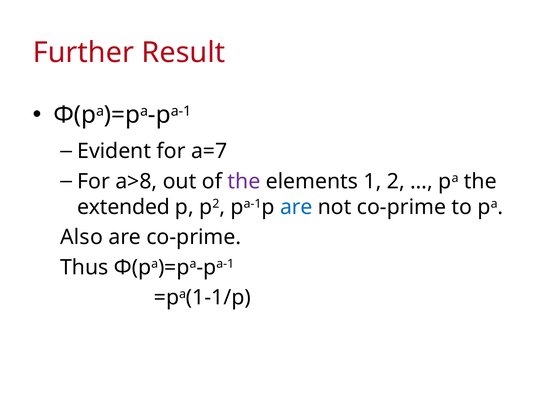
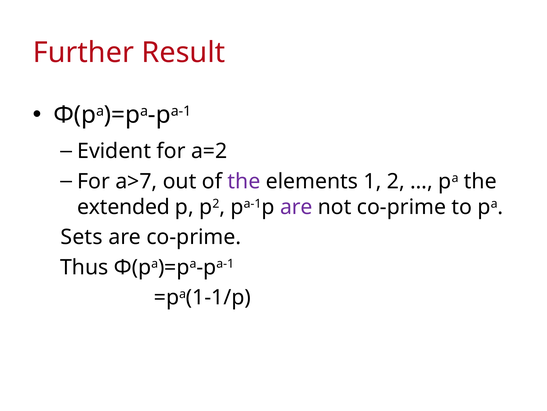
a=7: a=7 -> a=2
a>8: a>8 -> a>7
are at (296, 207) colour: blue -> purple
Also: Also -> Sets
